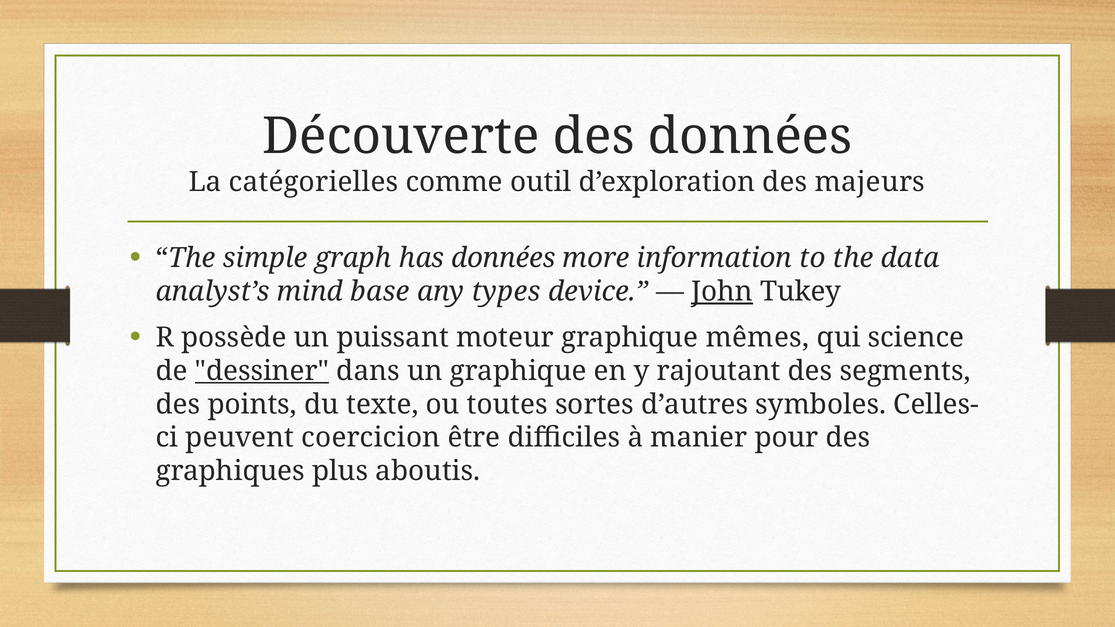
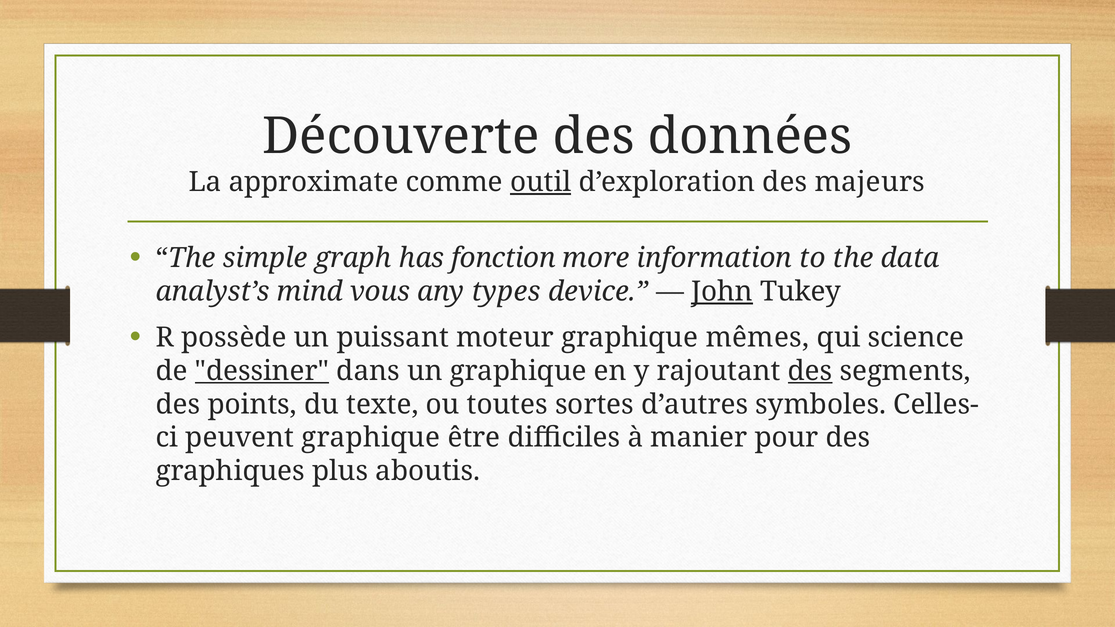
catégorielles: catégorielles -> approximate
outil underline: none -> present
has données: données -> fonction
base: base -> vous
des at (810, 371) underline: none -> present
peuvent coercicion: coercicion -> graphique
